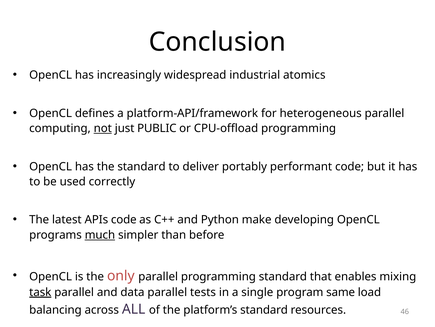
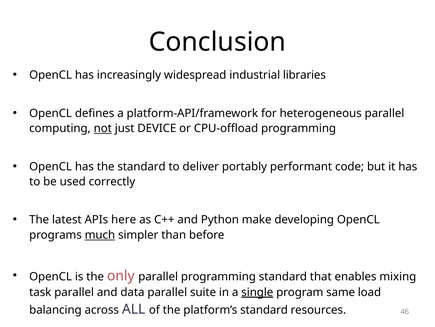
atomics: atomics -> libraries
PUBLIC: PUBLIC -> DEVICE
APIs code: code -> here
task underline: present -> none
tests: tests -> suite
single underline: none -> present
